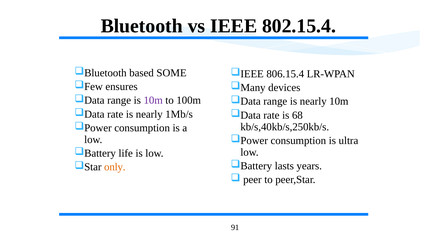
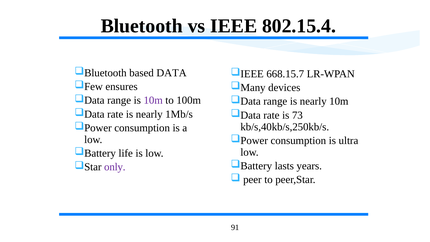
SOME: SOME -> DATA
806.15.4: 806.15.4 -> 668.15.7
68: 68 -> 73
only colour: orange -> purple
